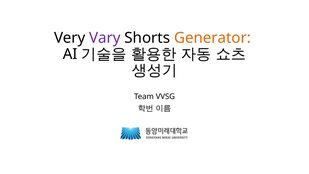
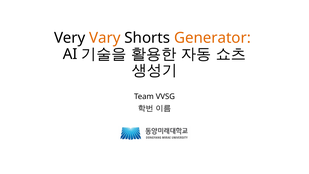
Vary colour: purple -> orange
